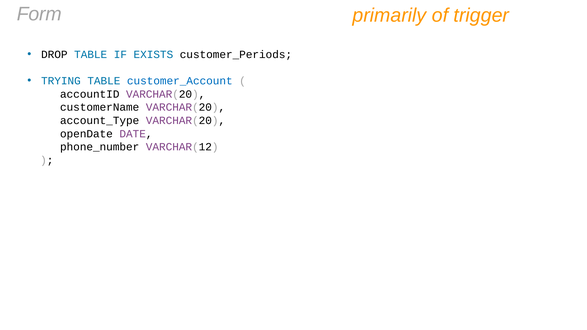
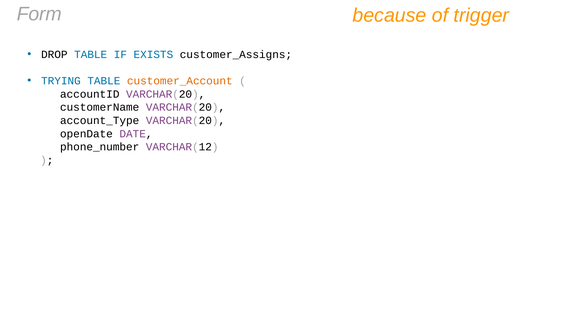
primarily: primarily -> because
customer_Periods: customer_Periods -> customer_Assigns
customer_Account colour: blue -> orange
